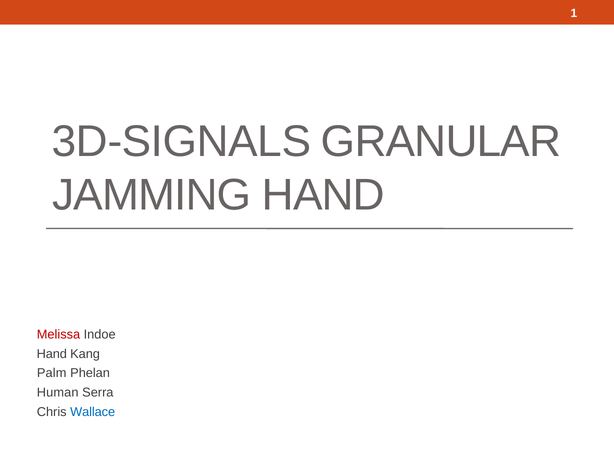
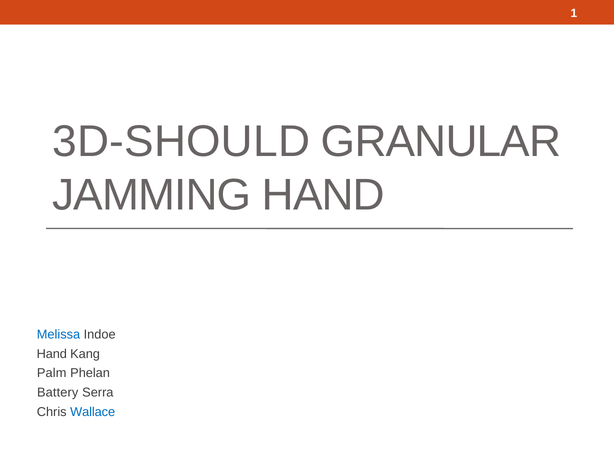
3D-SIGNALS: 3D-SIGNALS -> 3D-SHOULD
Melissa colour: red -> blue
Human: Human -> Battery
